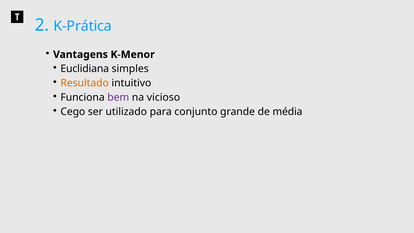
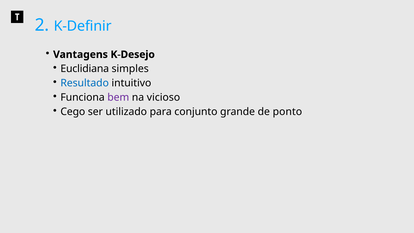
K-Prática: K-Prática -> K-Definir
K-Menor: K-Menor -> K-Desejo
Resultado colour: orange -> blue
média: média -> ponto
